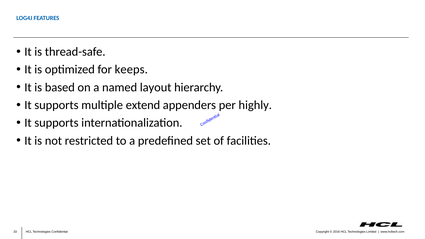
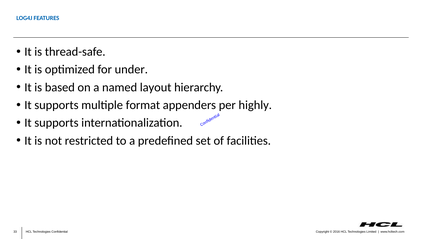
keeps: keeps -> under
extend: extend -> format
